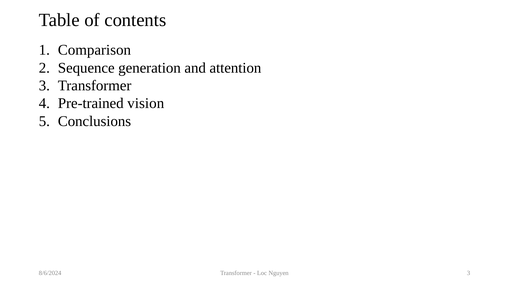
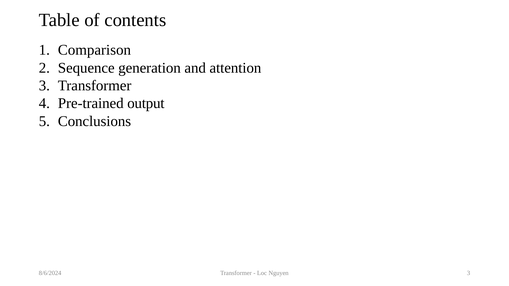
vision: vision -> output
